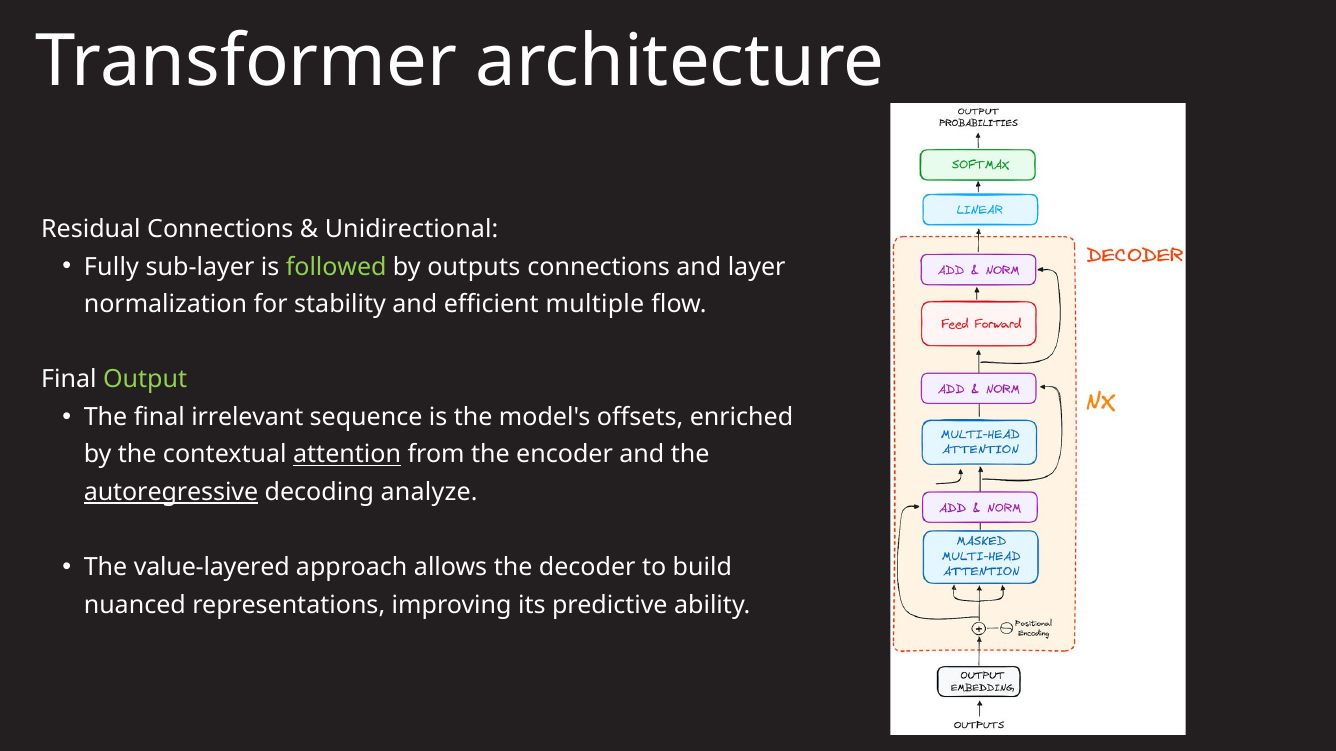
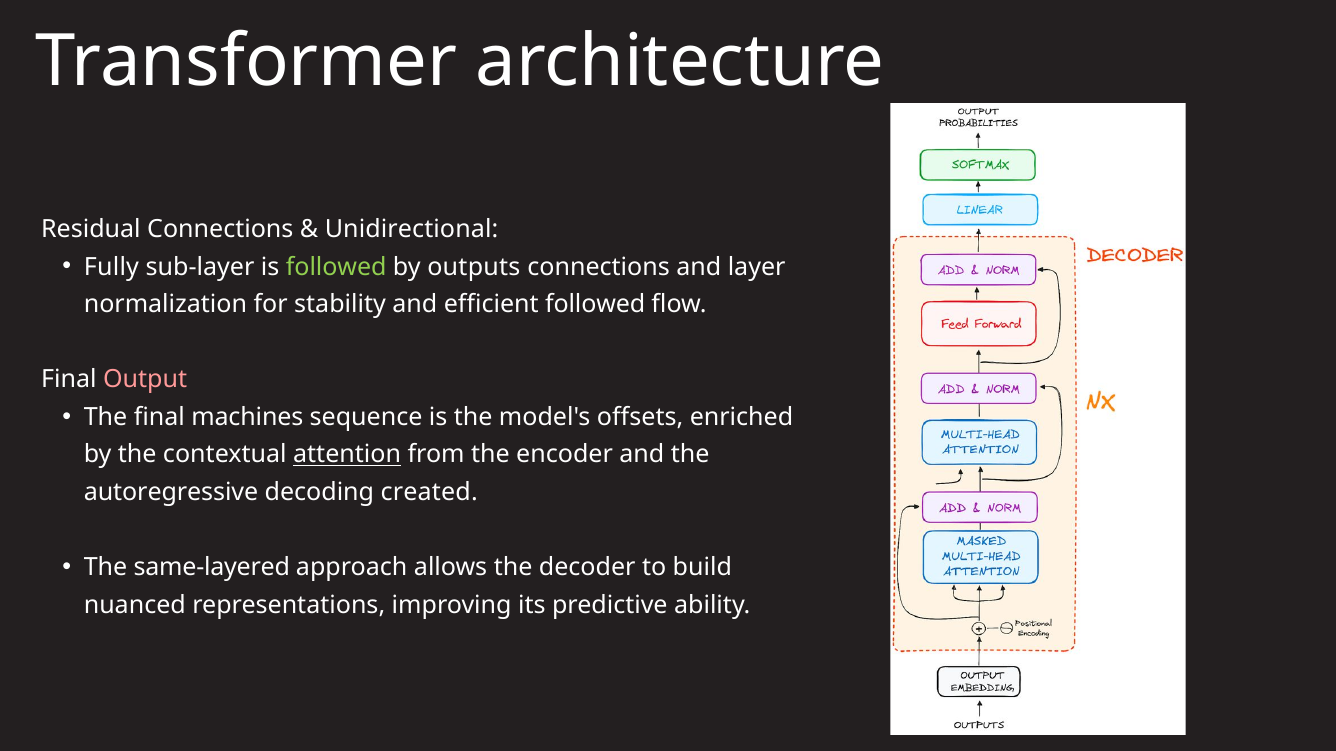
efficient multiple: multiple -> followed
Output colour: light green -> pink
irrelevant: irrelevant -> machines
autoregressive underline: present -> none
analyze: analyze -> created
value-layered: value-layered -> same-layered
